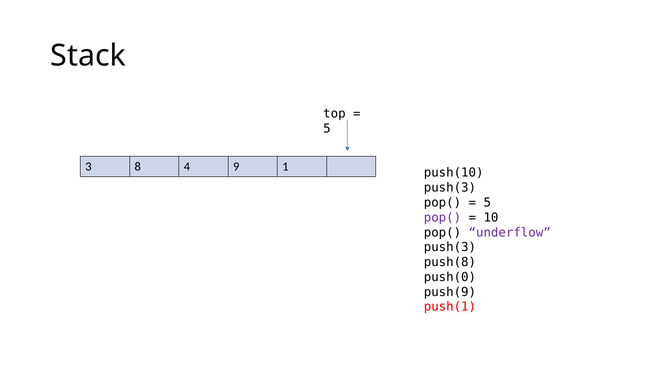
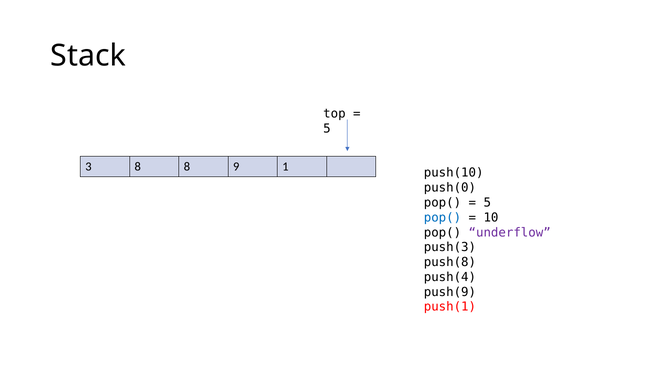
8 4: 4 -> 8
push(3 at (450, 188): push(3 -> push(0
pop( at (442, 218) colour: purple -> blue
push(0: push(0 -> push(4
